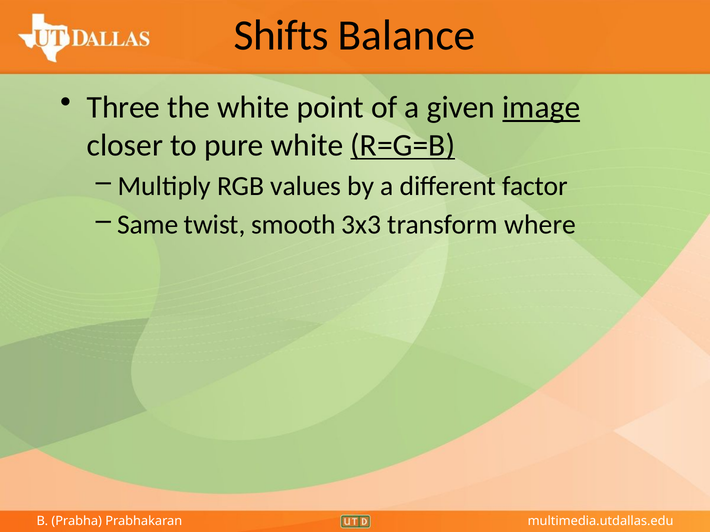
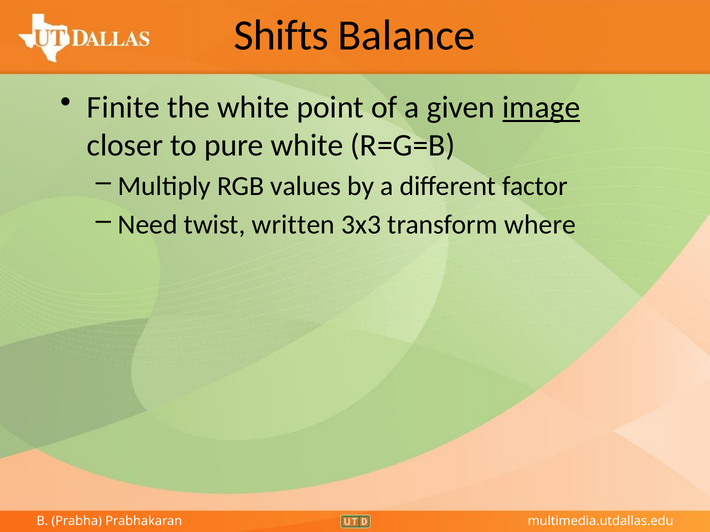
Three: Three -> Finite
R=G=B underline: present -> none
Same: Same -> Need
smooth: smooth -> written
